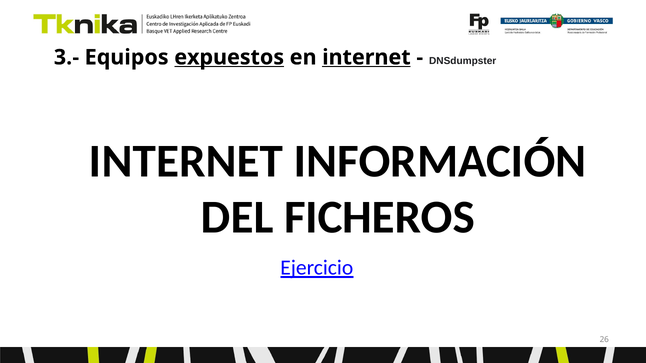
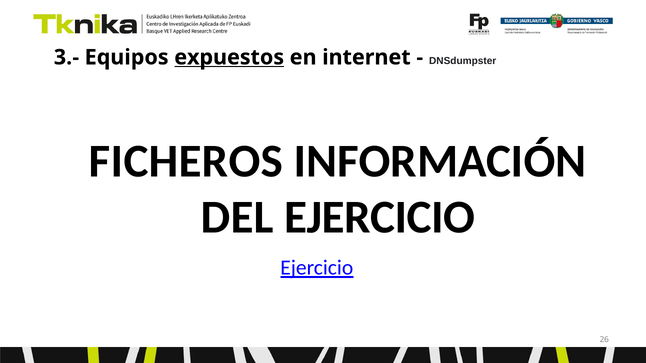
internet at (366, 57) underline: present -> none
INTERNET at (186, 161): INTERNET -> FICHEROS
DEL FICHEROS: FICHEROS -> EJERCICIO
